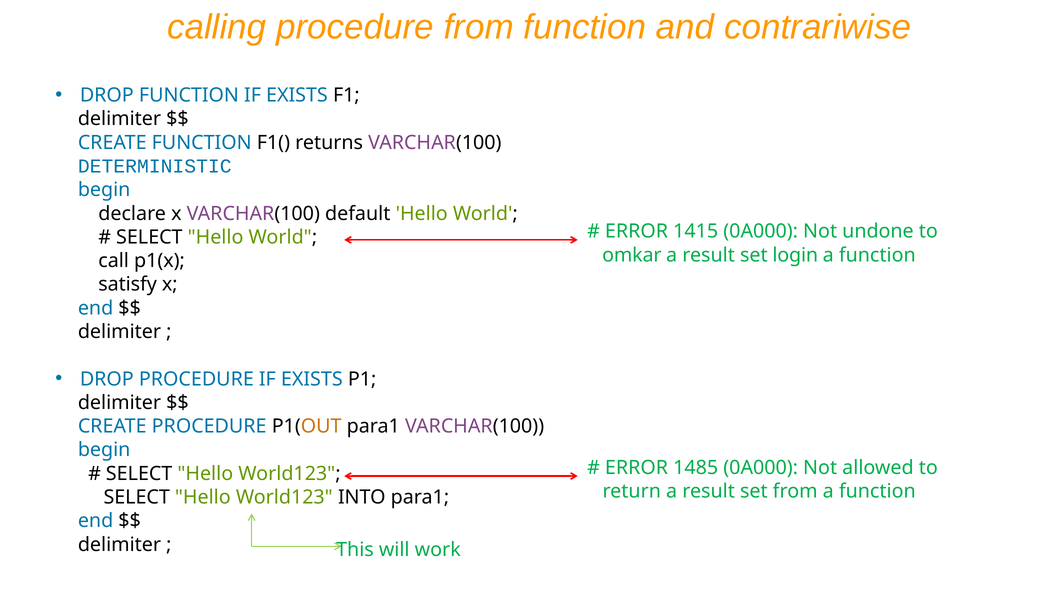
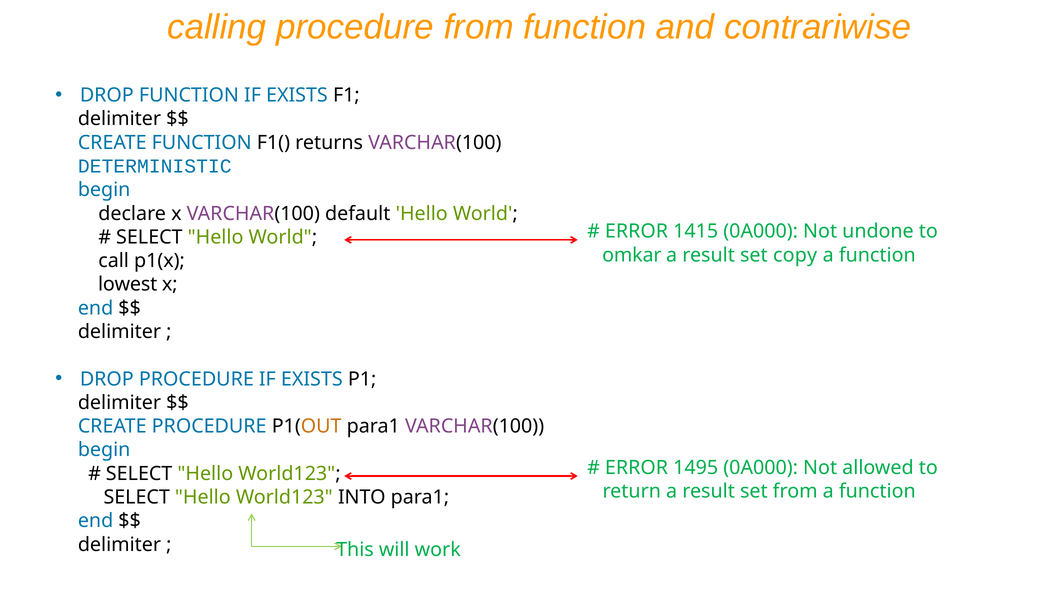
login: login -> copy
satisfy: satisfy -> lowest
1485: 1485 -> 1495
